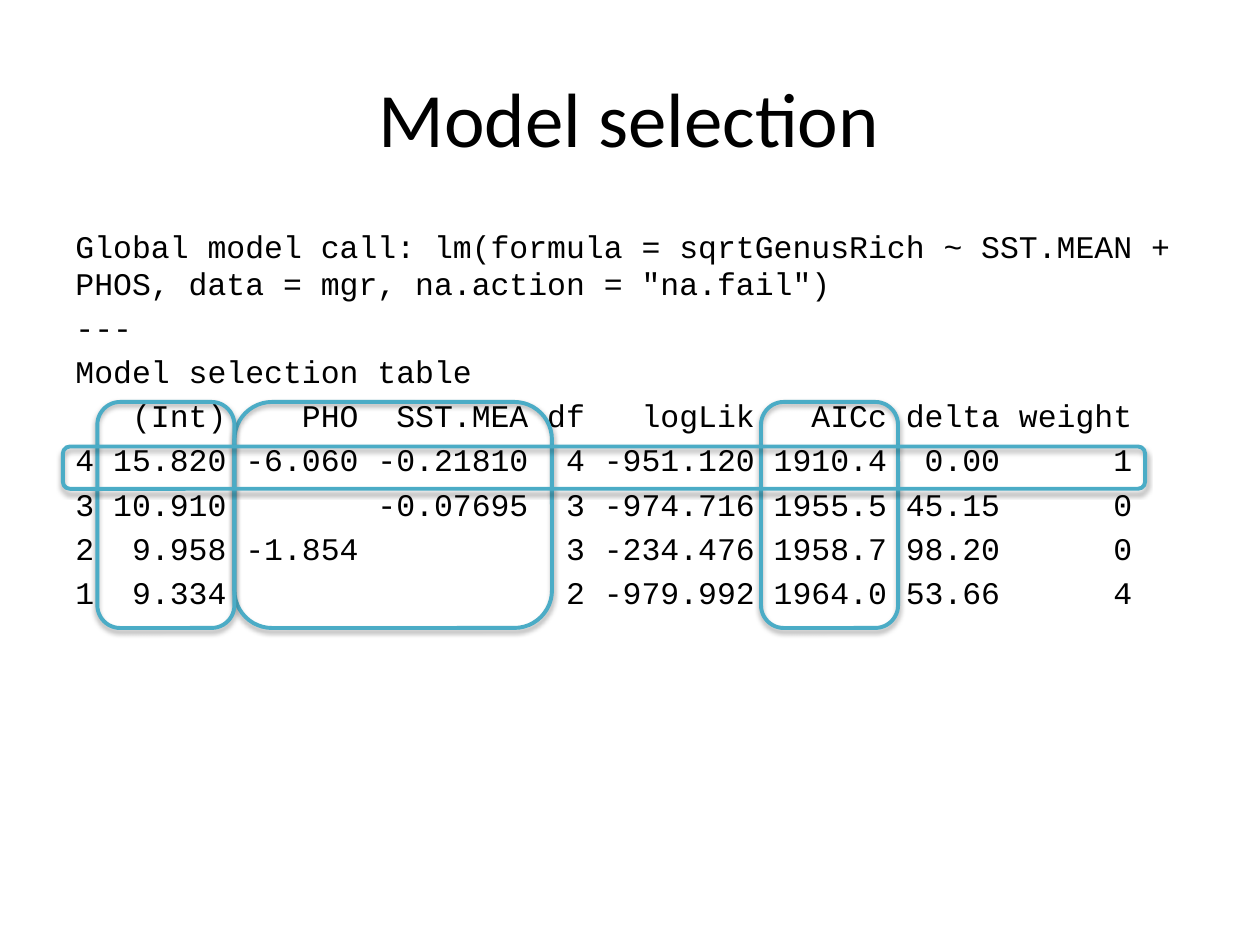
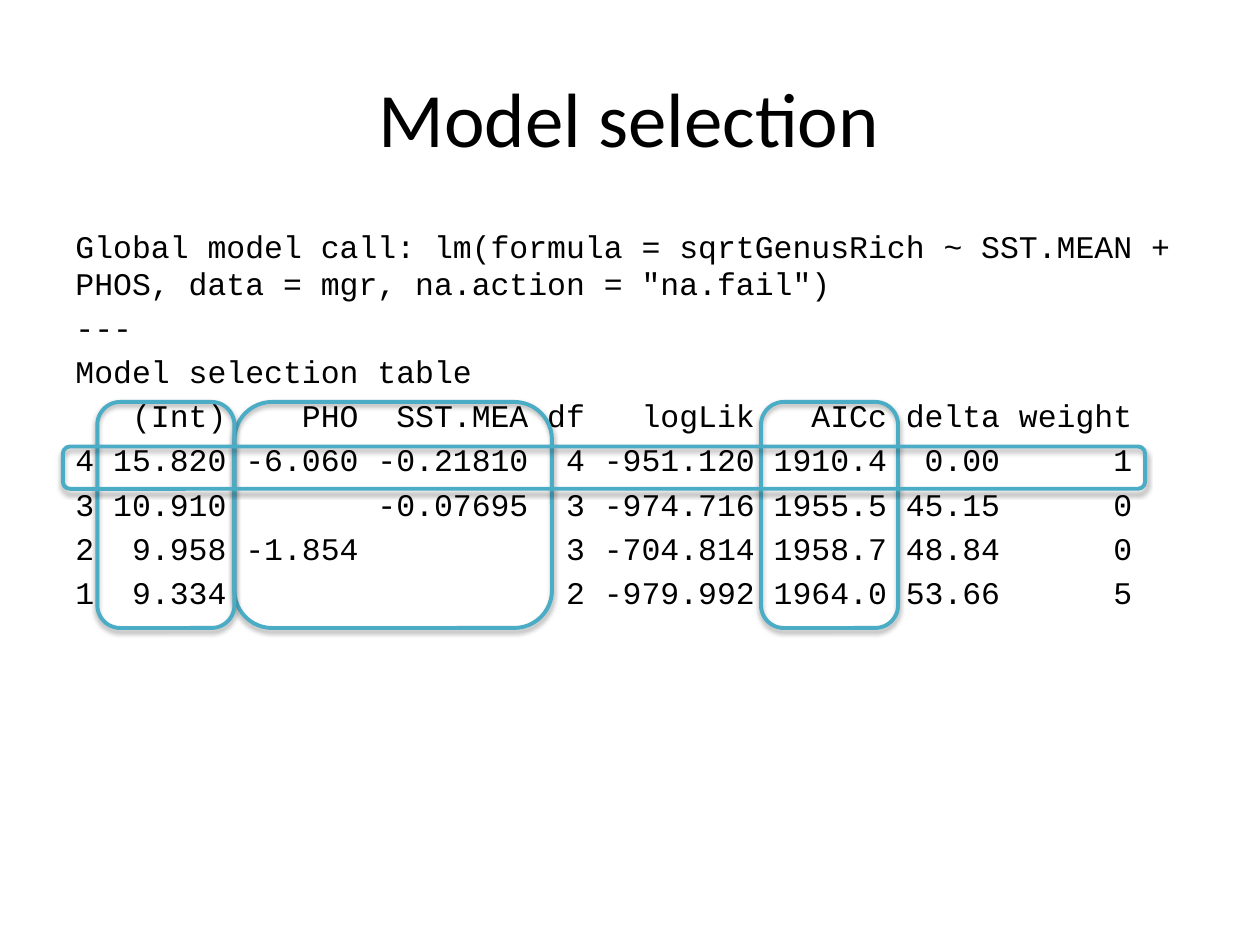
-234.476: -234.476 -> -704.814
98.20: 98.20 -> 48.84
53.66 4: 4 -> 5
